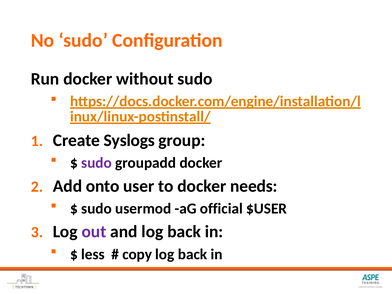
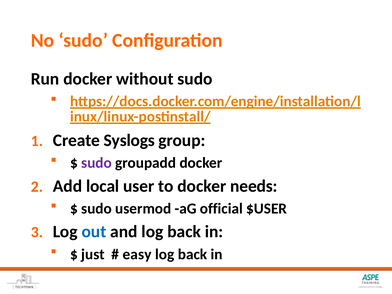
onto: onto -> local
out colour: purple -> blue
less: less -> just
copy: copy -> easy
